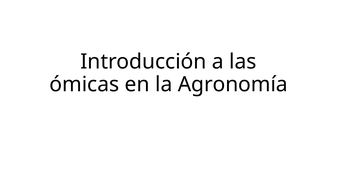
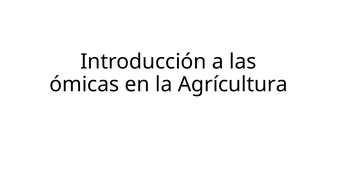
Agronomía: Agronomía -> Agrícultura
